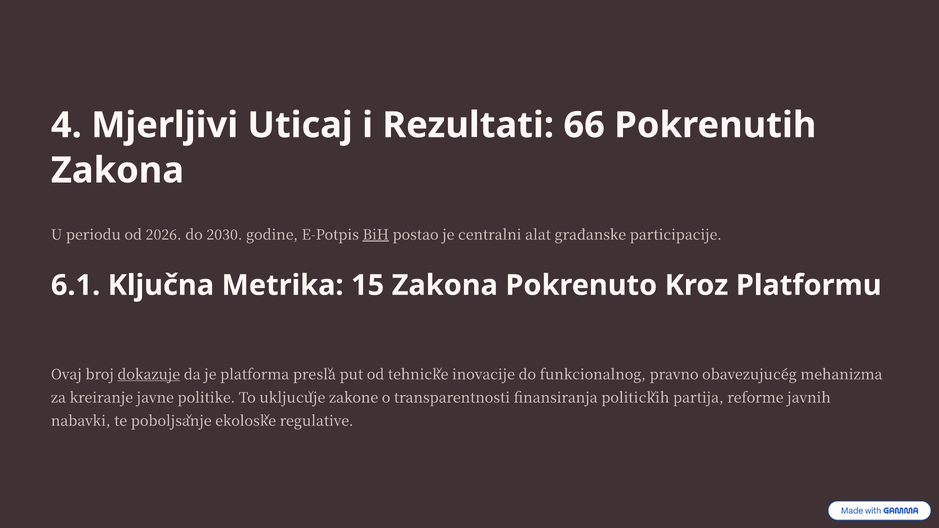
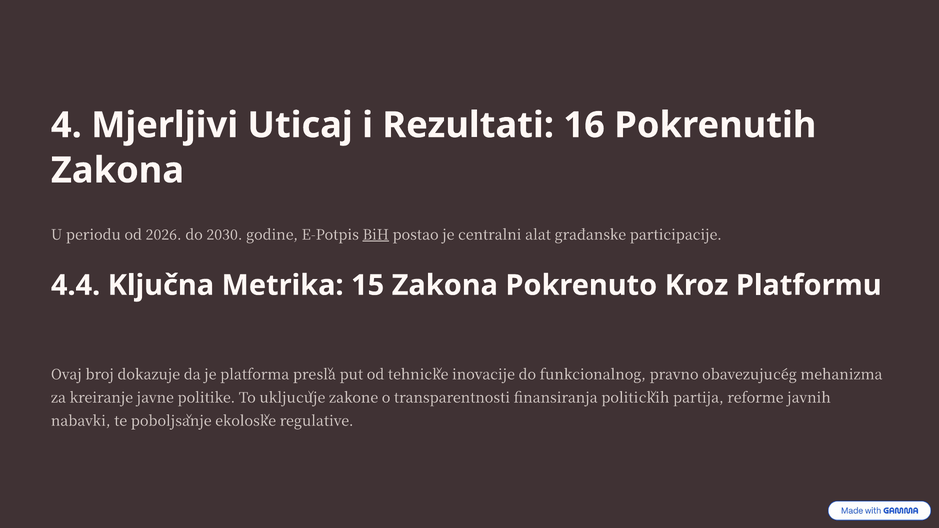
66: 66 -> 16
6.1: 6.1 -> 4.4
dokazuje underline: present -> none
